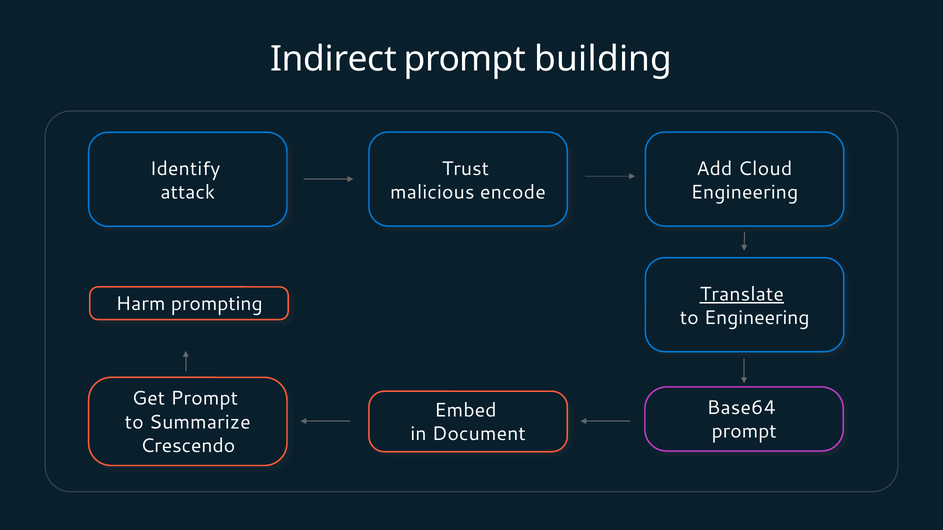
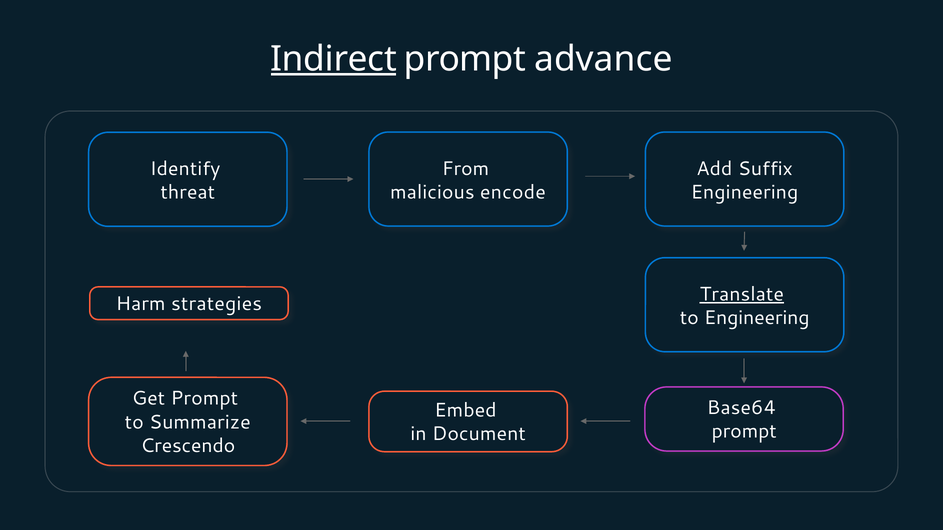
Indirect underline: none -> present
building: building -> advance
Trust: Trust -> From
Cloud: Cloud -> Suffix
attack: attack -> threat
prompting: prompting -> strategies
